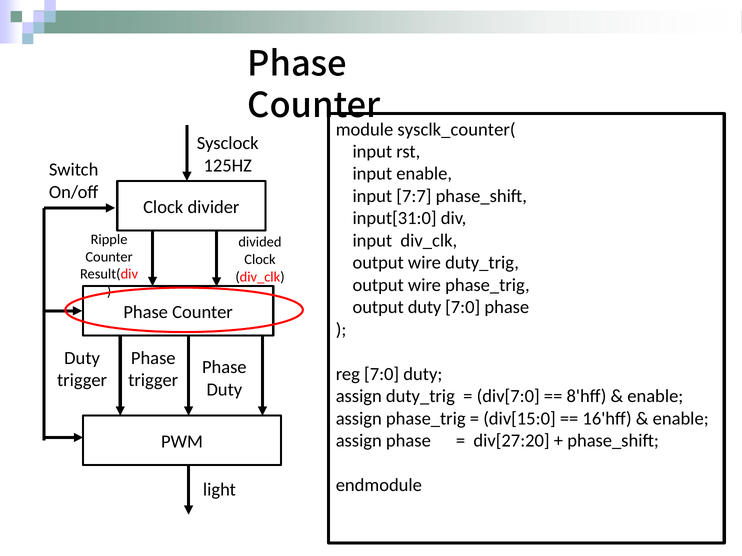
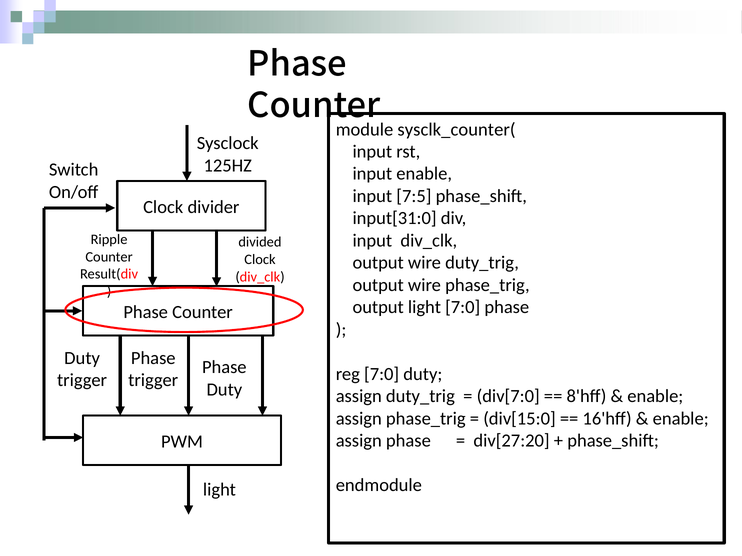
7:7: 7:7 -> 7:5
output duty: duty -> light
